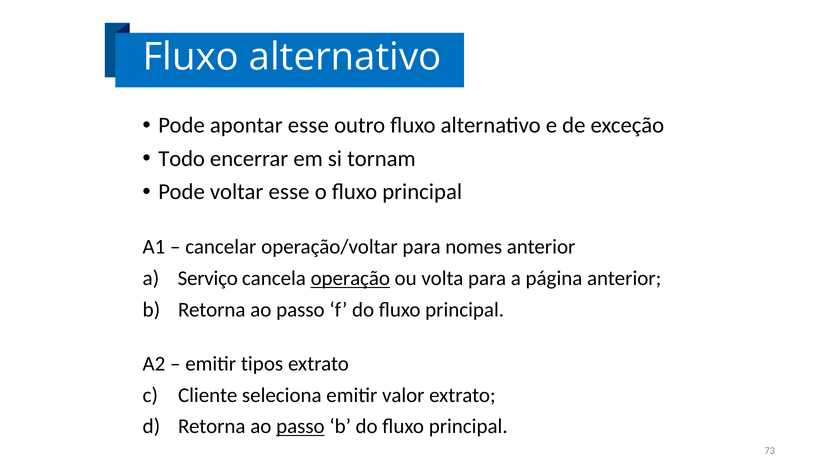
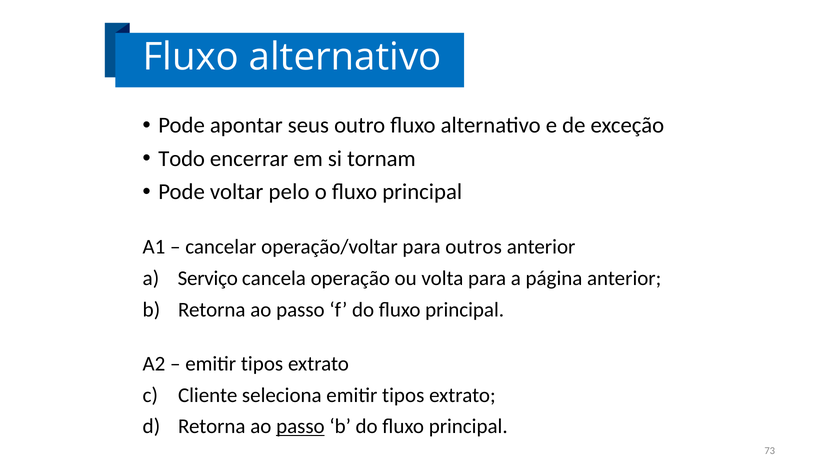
apontar esse: esse -> seus
voltar esse: esse -> pelo
nomes: nomes -> outros
operação underline: present -> none
seleciona emitir valor: valor -> tipos
